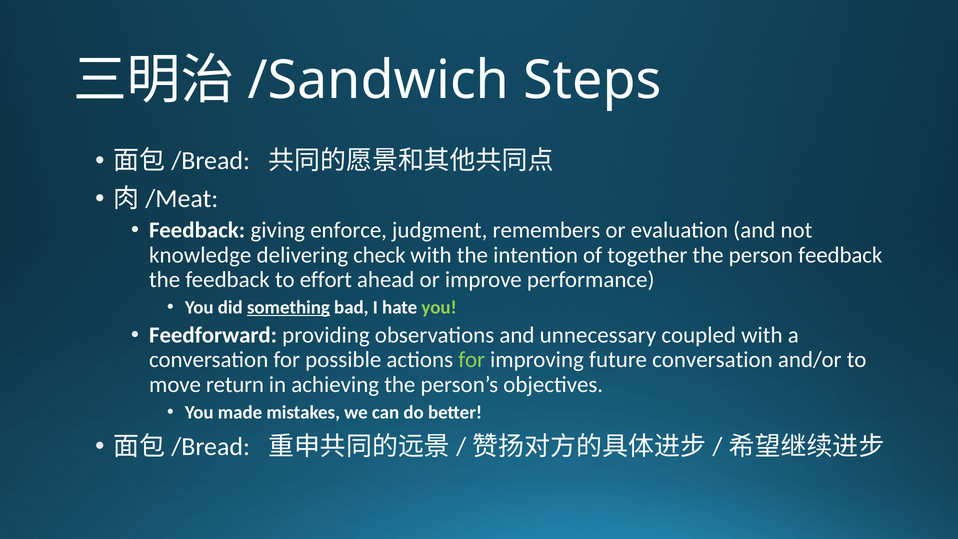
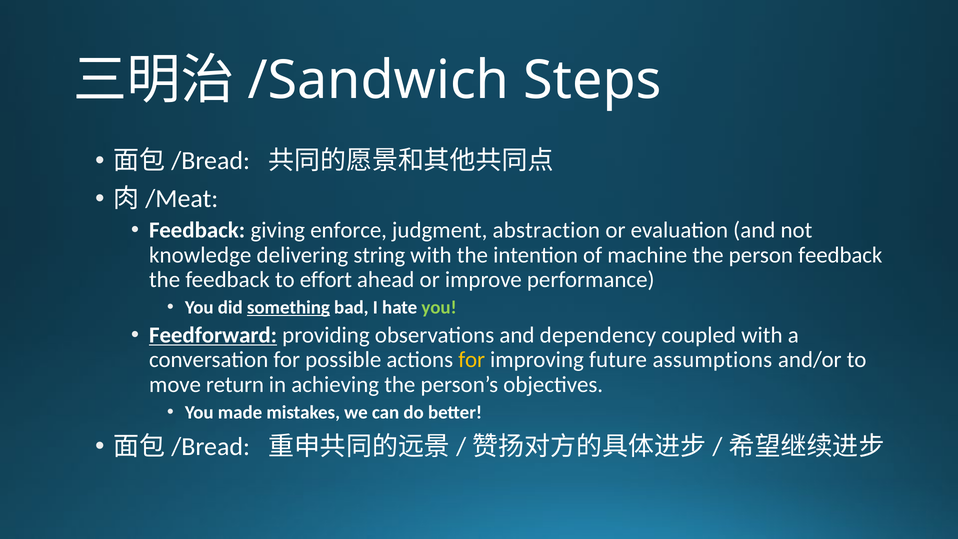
remembers: remembers -> abstraction
check: check -> string
together: together -> machine
Feedforward underline: none -> present
unnecessary: unnecessary -> dependency
for at (472, 360) colour: light green -> yellow
future conversation: conversation -> assumptions
